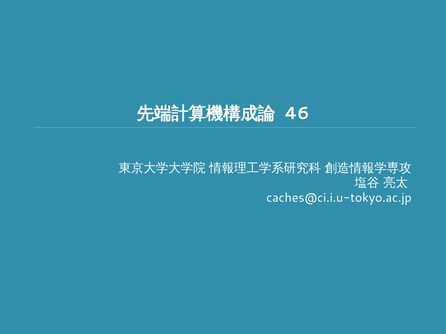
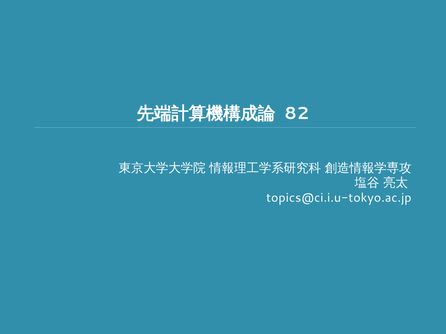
46: 46 -> 82
caches@ci.i.u-tokyo.ac.jp: caches@ci.i.u-tokyo.ac.jp -> topics@ci.i.u-tokyo.ac.jp
